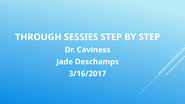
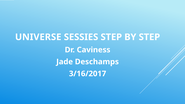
THROUGH: THROUGH -> UNIVERSE
